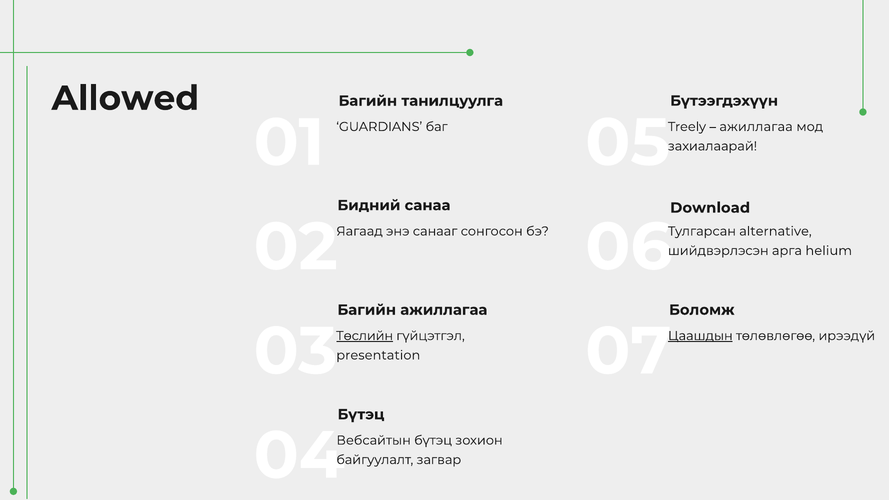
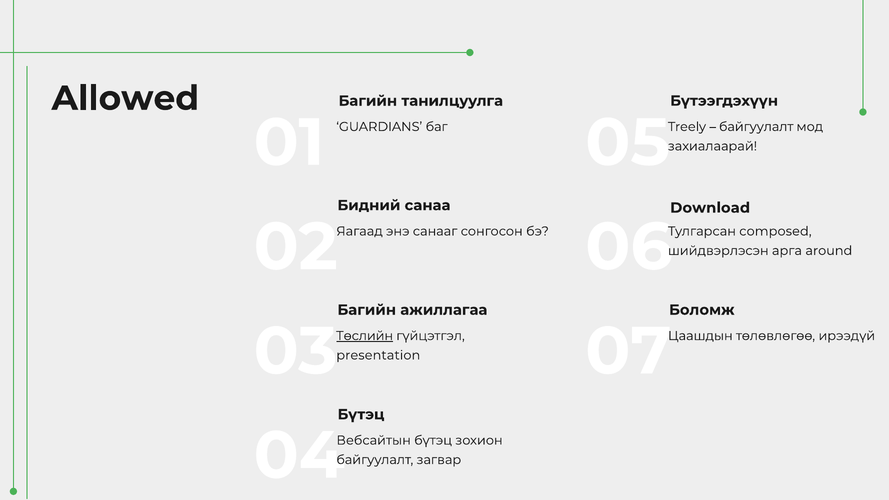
ажиллагаа at (756, 127): ажиллагаа -> байгуулалт
alternative: alternative -> composed
helium: helium -> around
Цаашдын underline: present -> none
